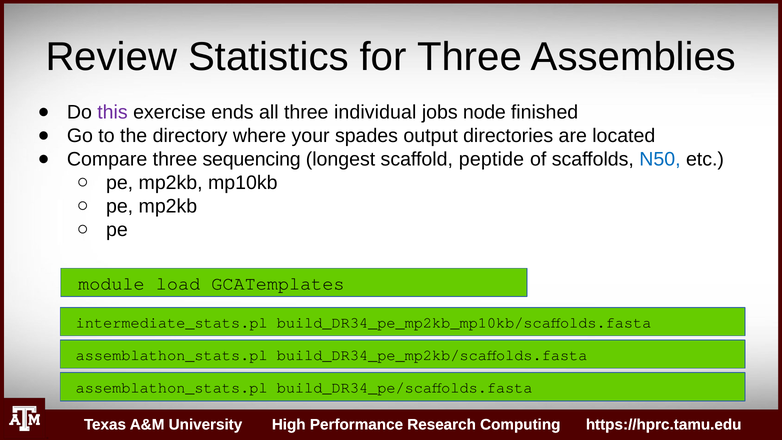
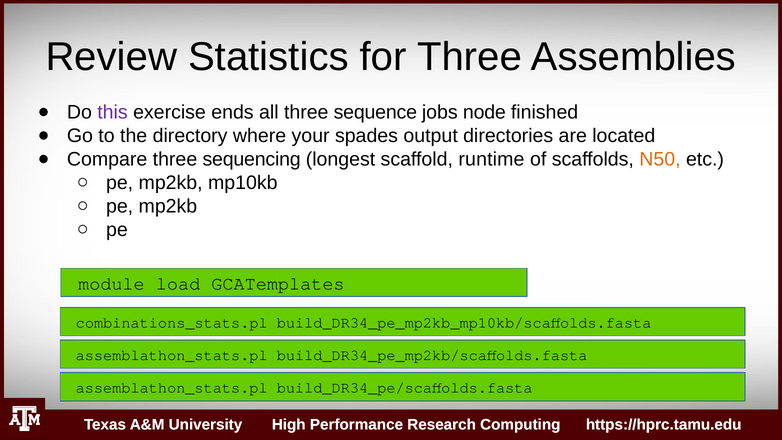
individual: individual -> sequence
peptide: peptide -> runtime
N50 colour: blue -> orange
intermediate_stats.pl: intermediate_stats.pl -> combinations_stats.pl
